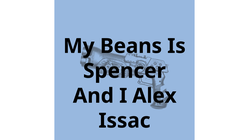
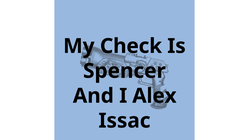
Beans: Beans -> Check
